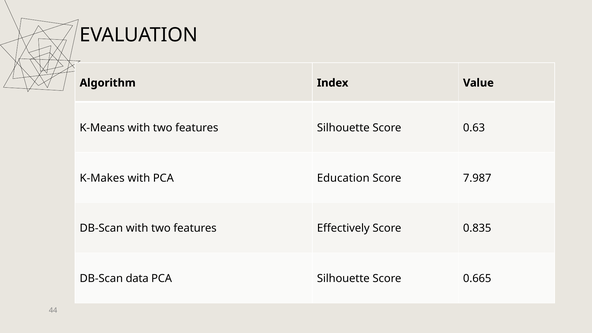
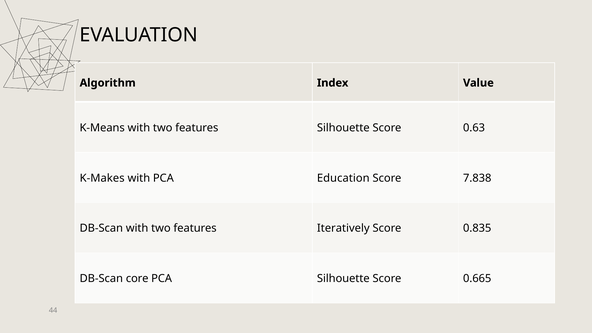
7.987: 7.987 -> 7.838
Effectively: Effectively -> Iteratively
data: data -> core
